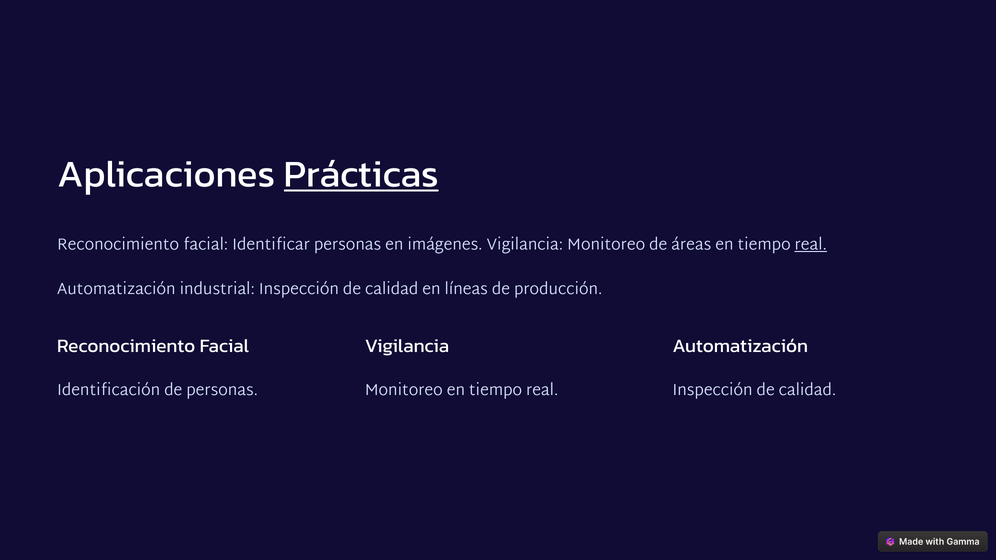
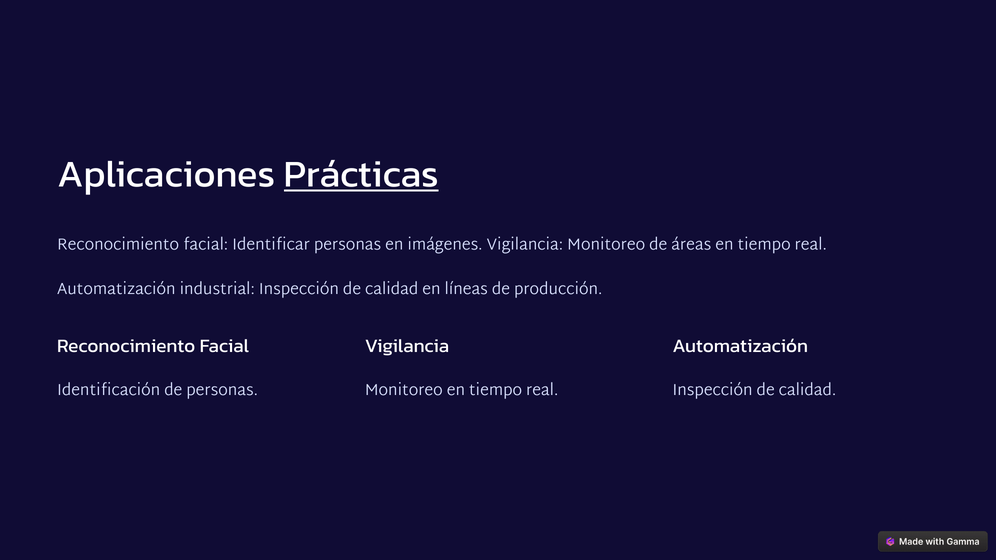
real at (811, 245) underline: present -> none
